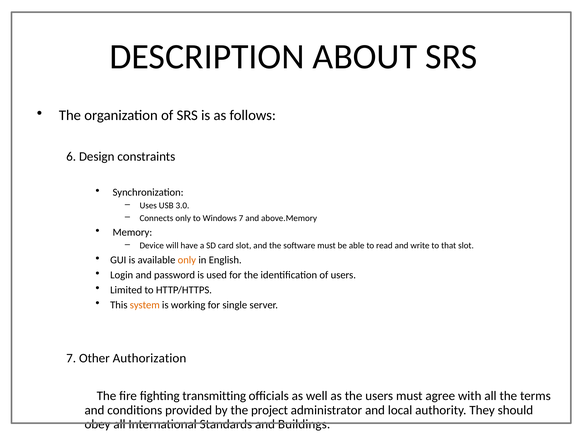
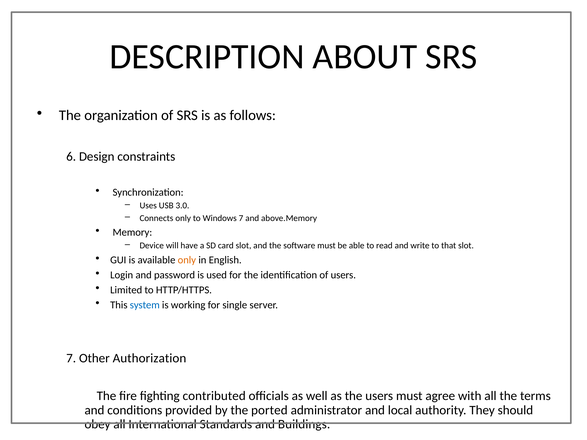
system colour: orange -> blue
transmitting: transmitting -> contributed
project: project -> ported
